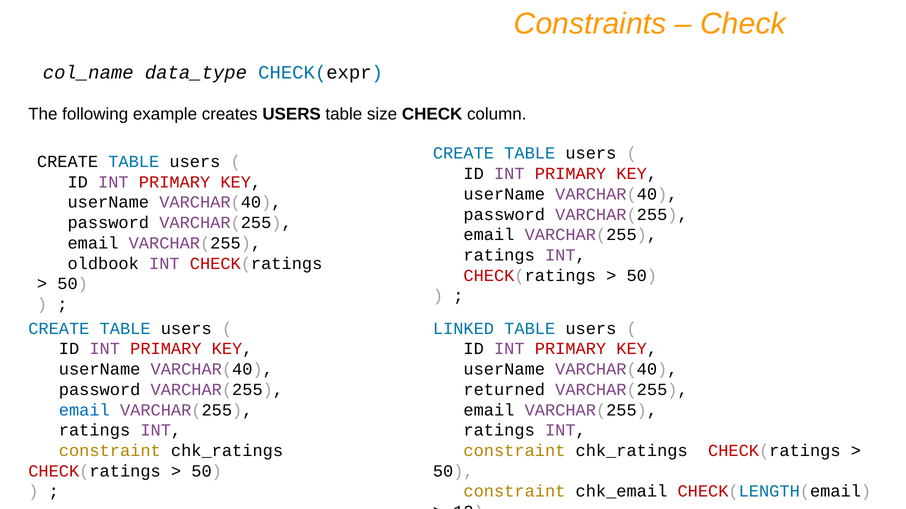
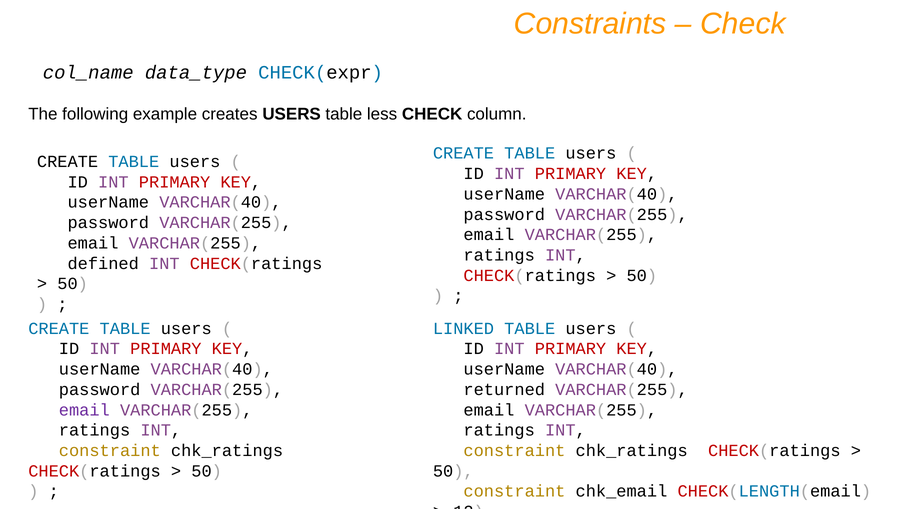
size: size -> less
oldbook: oldbook -> defined
email at (84, 410) colour: blue -> purple
